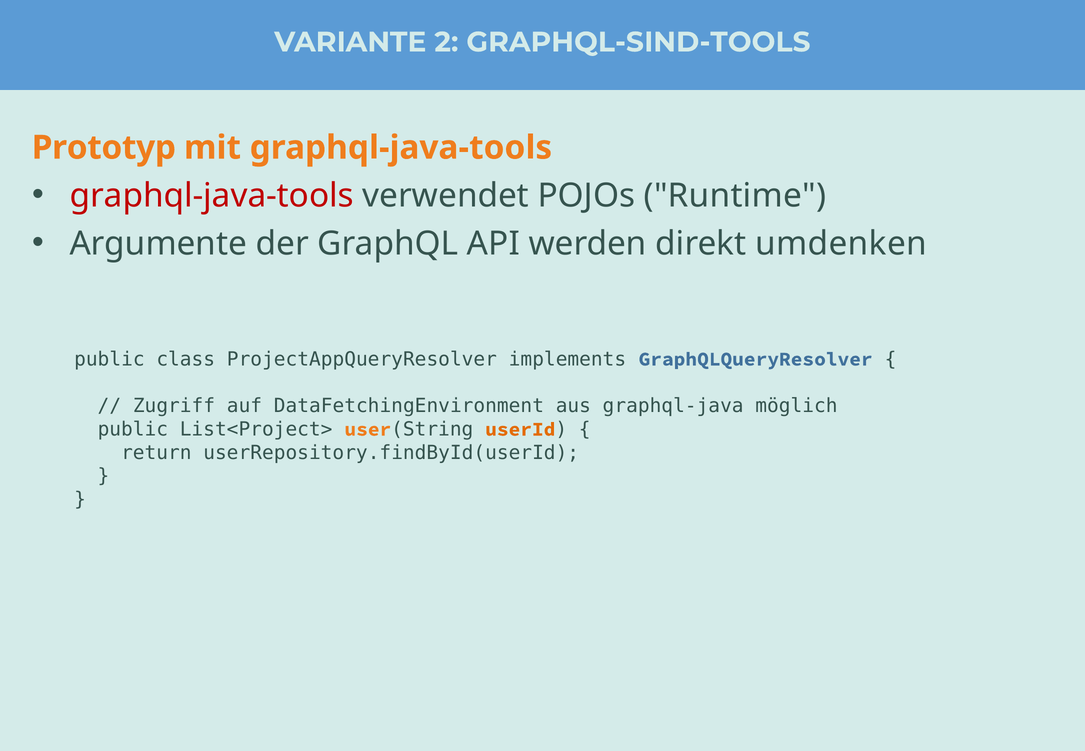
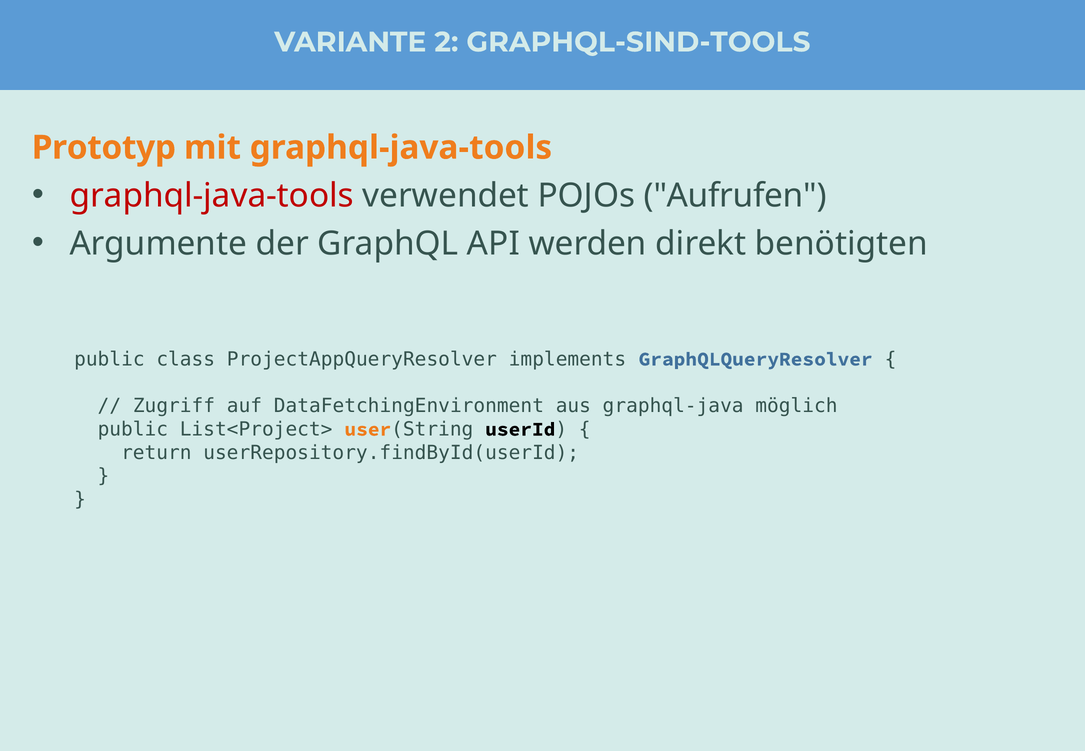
Runtime: Runtime -> Aufrufen
umdenken: umdenken -> benötigten
userId colour: orange -> black
